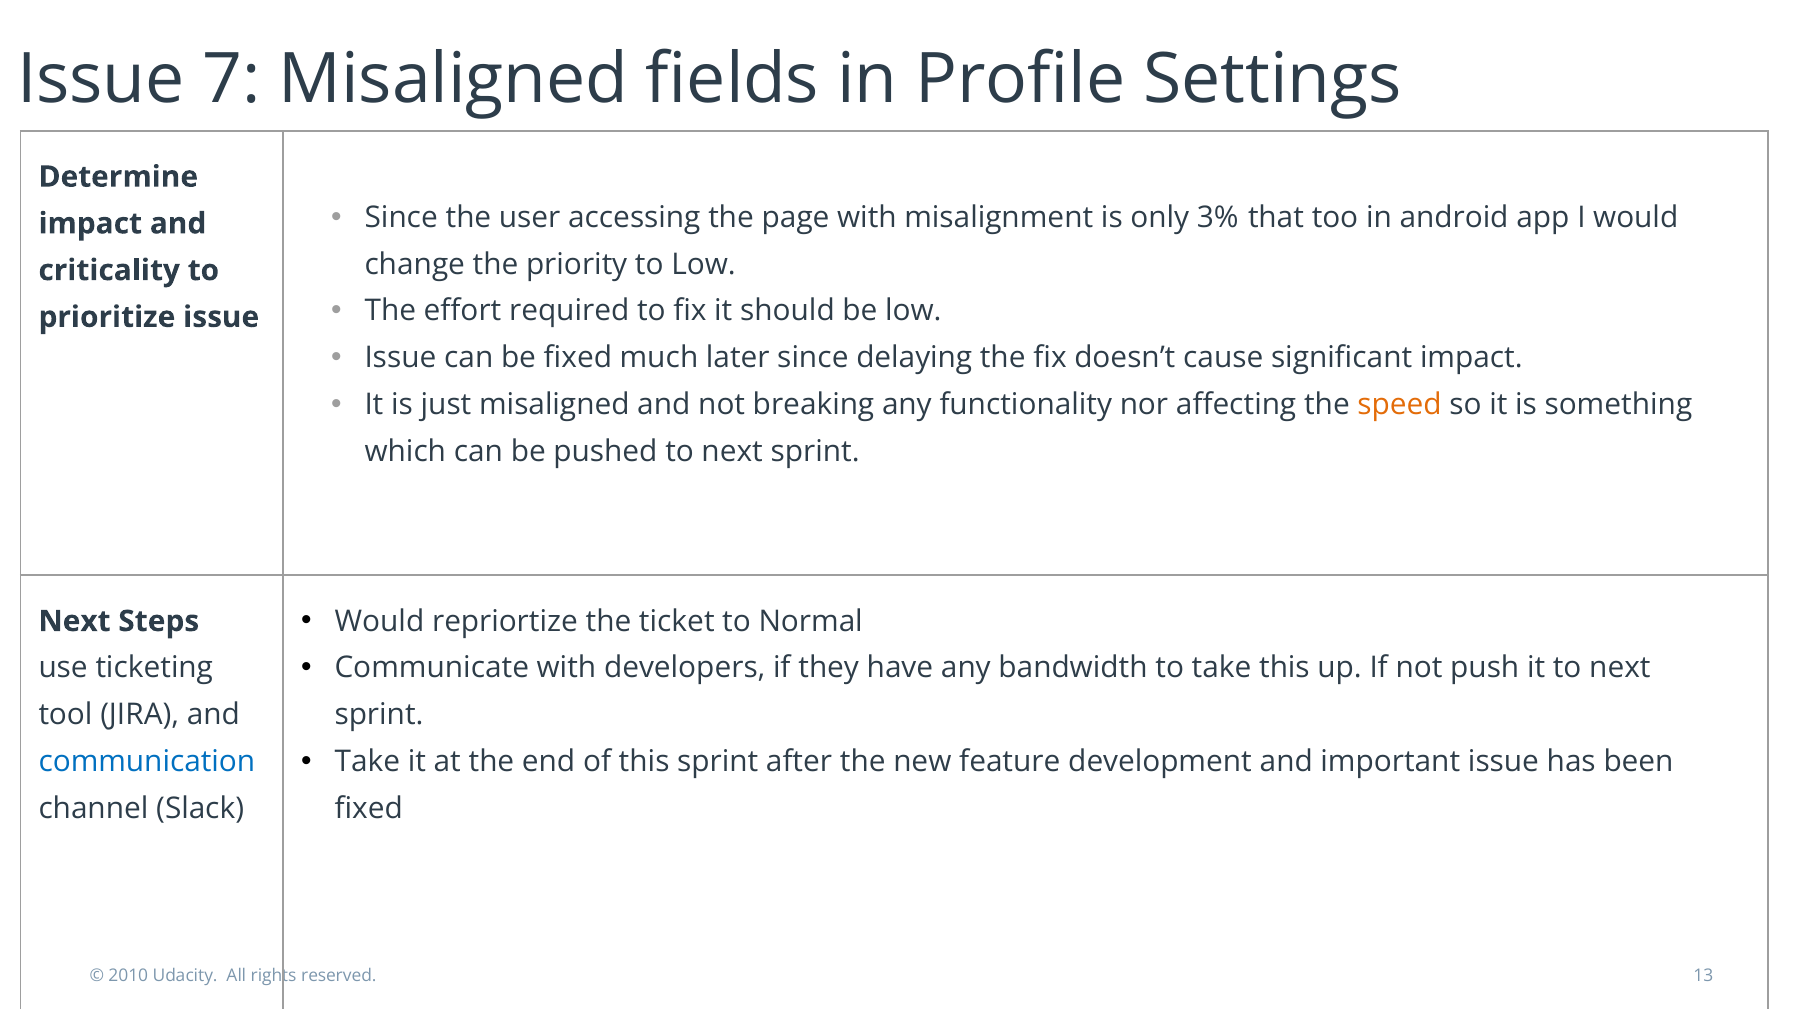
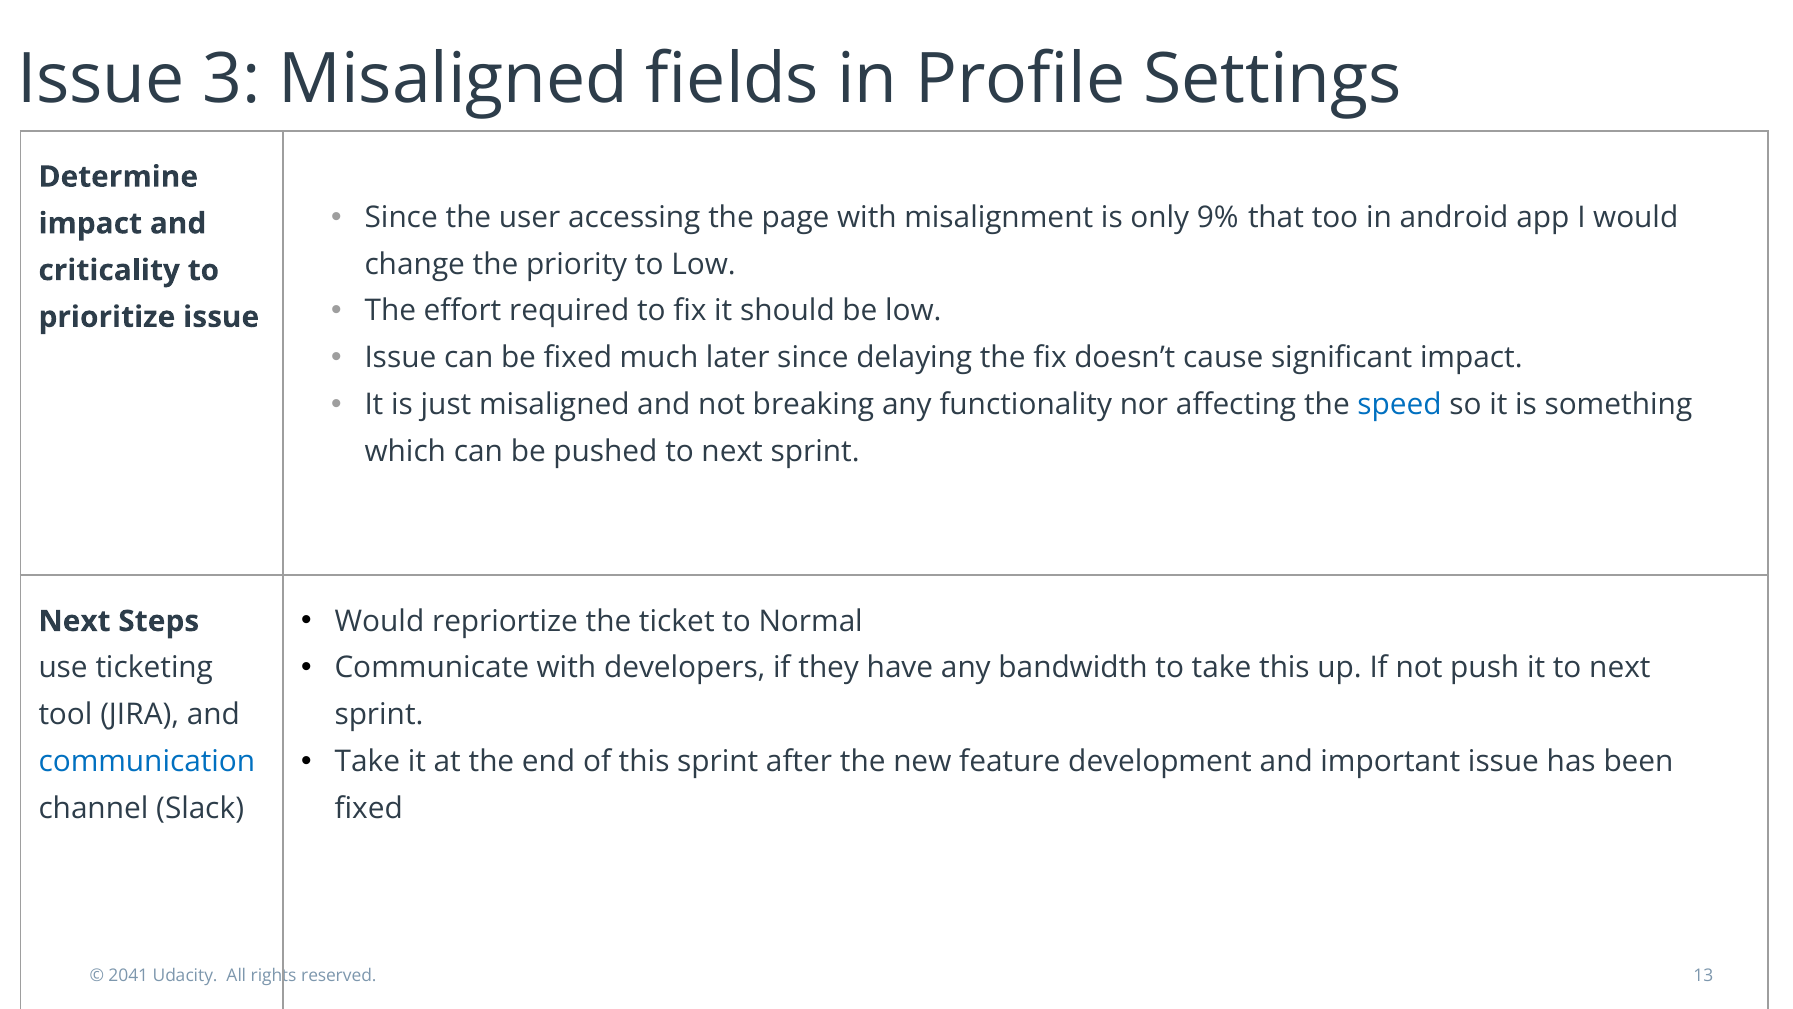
7: 7 -> 3
3%: 3% -> 9%
speed colour: orange -> blue
2010: 2010 -> 2041
